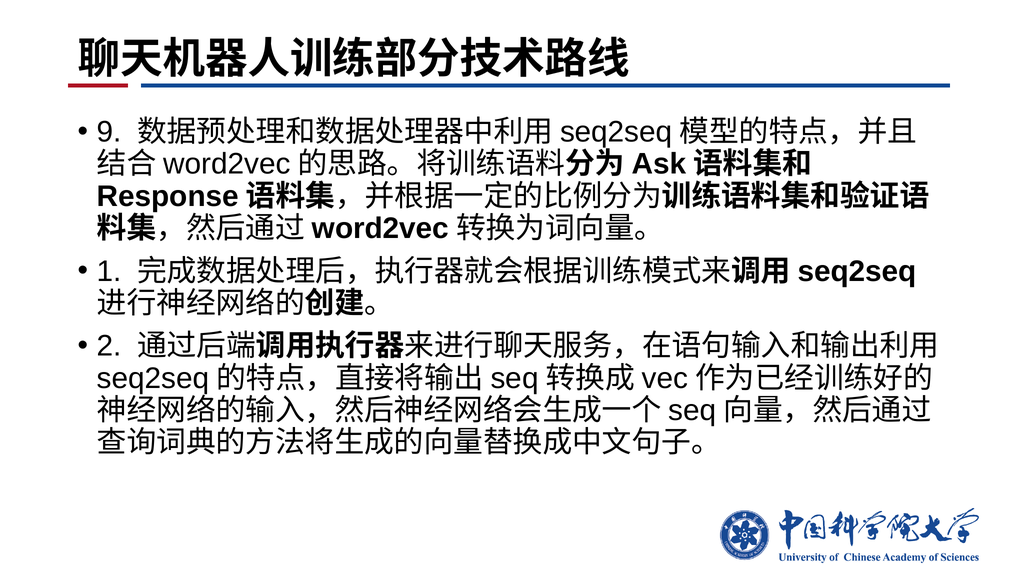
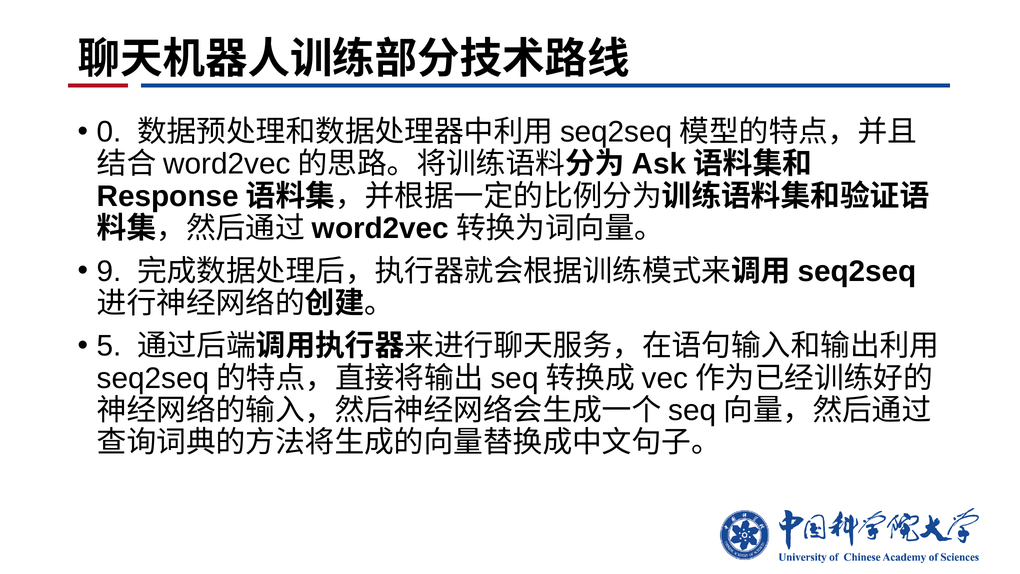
9: 9 -> 0
1: 1 -> 9
2: 2 -> 5
